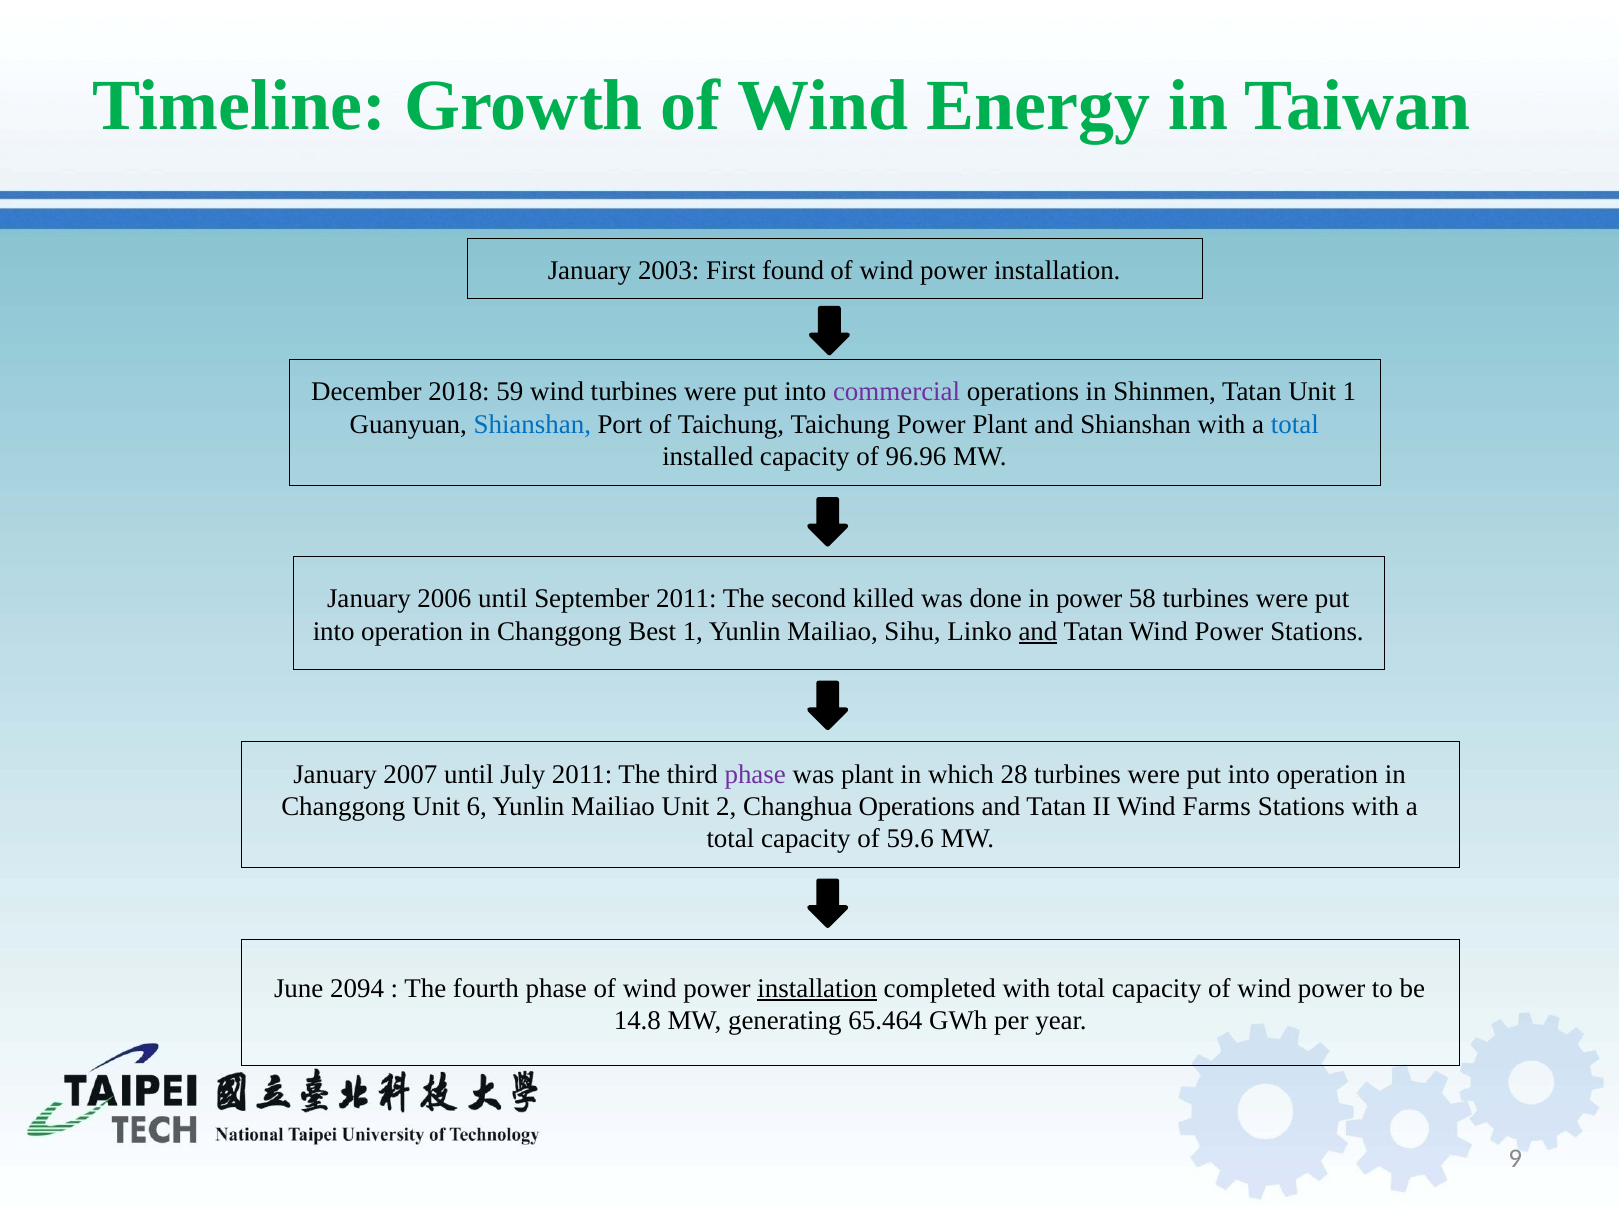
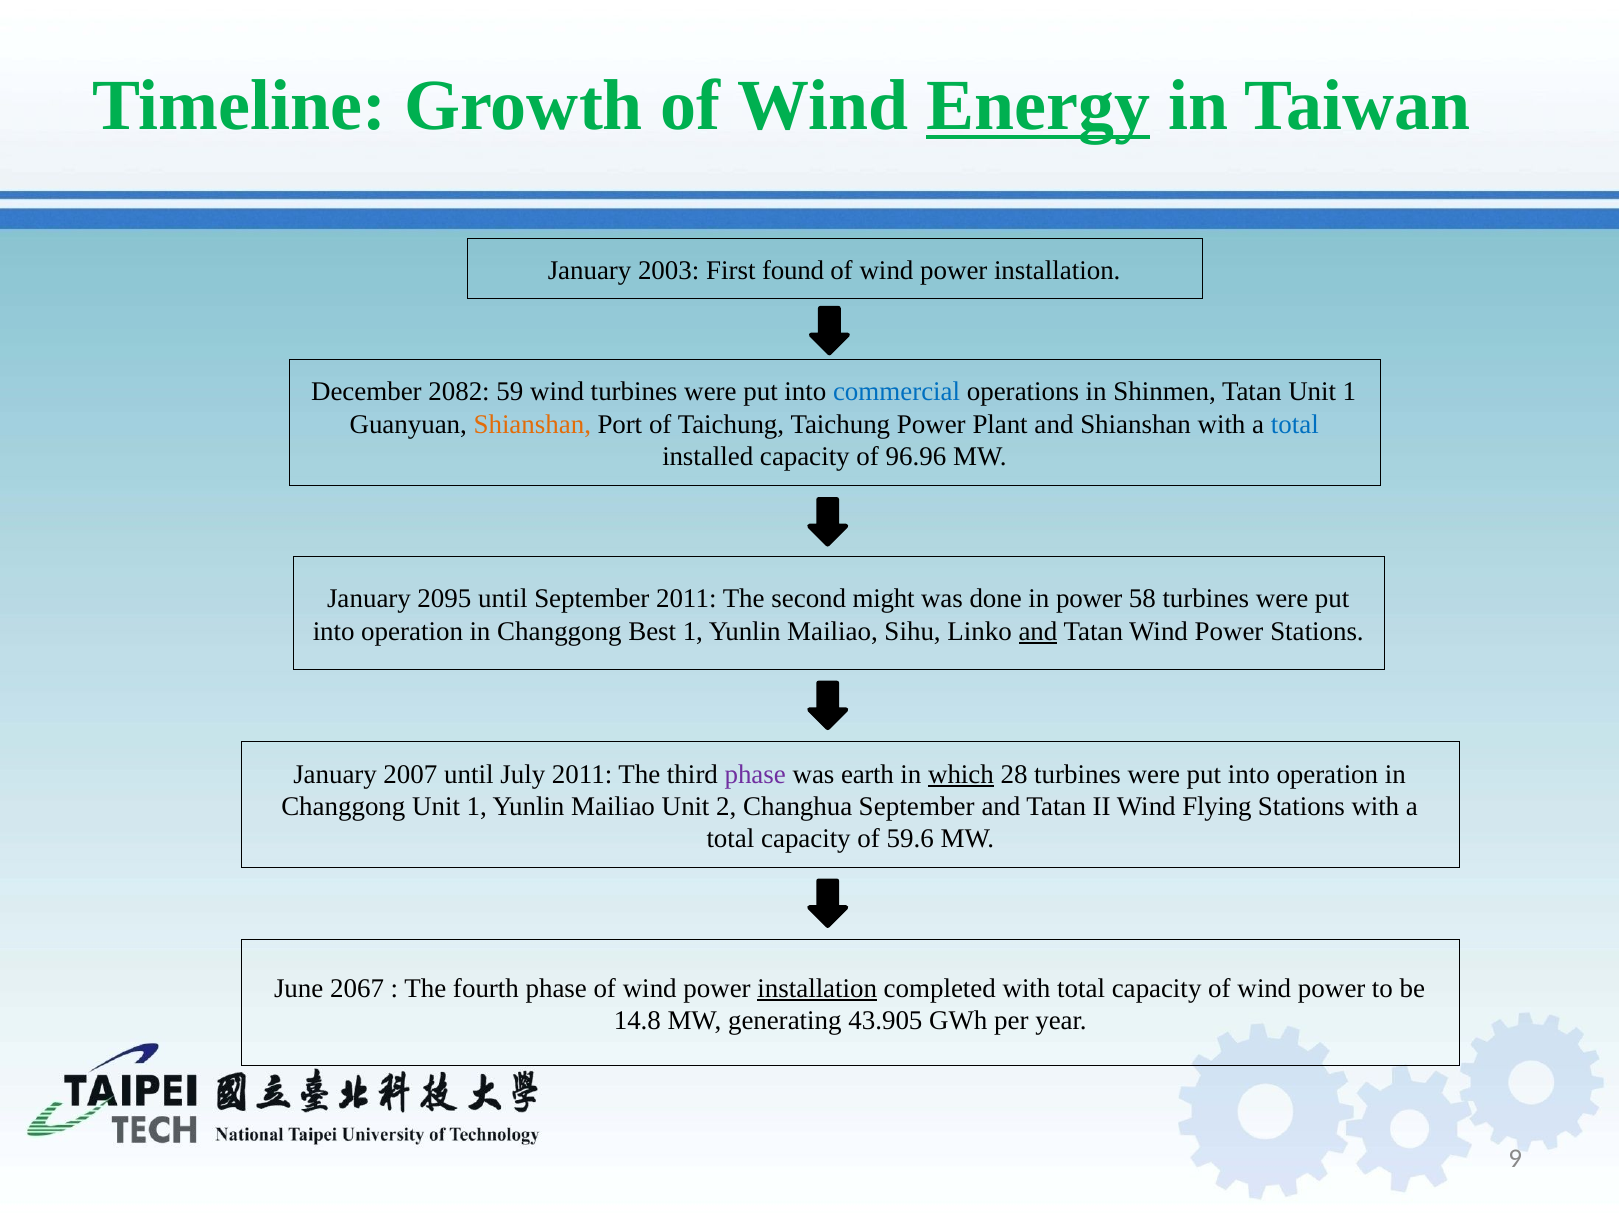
Energy underline: none -> present
2018: 2018 -> 2082
commercial colour: purple -> blue
Shianshan at (532, 424) colour: blue -> orange
2006: 2006 -> 2095
killed: killed -> might
was plant: plant -> earth
which underline: none -> present
Changgong Unit 6: 6 -> 1
Changhua Operations: Operations -> September
Farms: Farms -> Flying
2094: 2094 -> 2067
65.464: 65.464 -> 43.905
